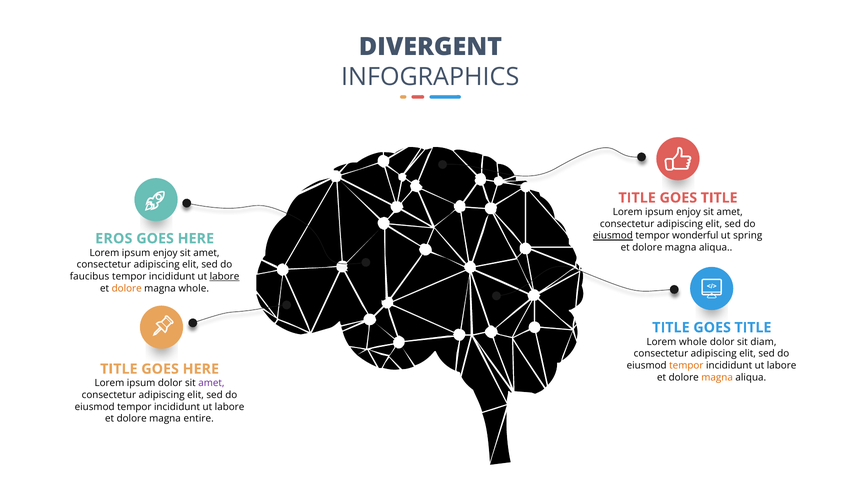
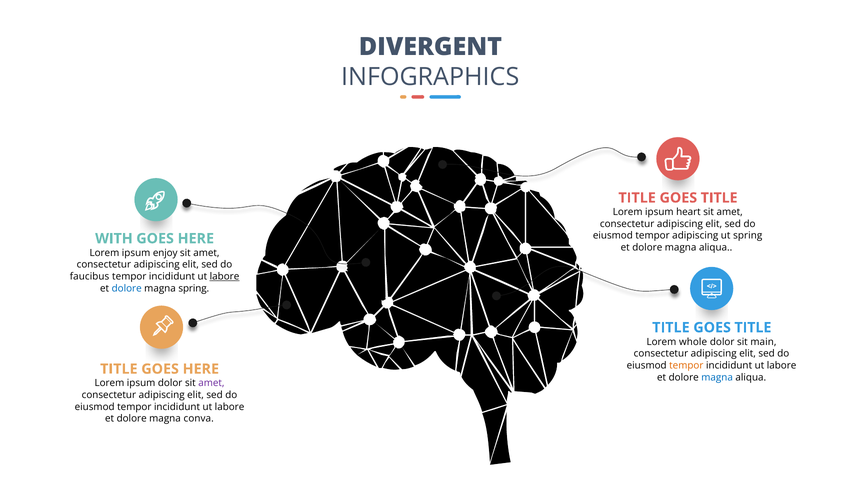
enjoy at (688, 212): enjoy -> heart
eiusmod at (613, 236) underline: present -> none
tempor wonderful: wonderful -> adipiscing
EROS: EROS -> WITH
dolore at (127, 288) colour: orange -> blue
magna whole: whole -> spring
diam: diam -> main
magna at (717, 378) colour: orange -> blue
entire: entire -> conva
